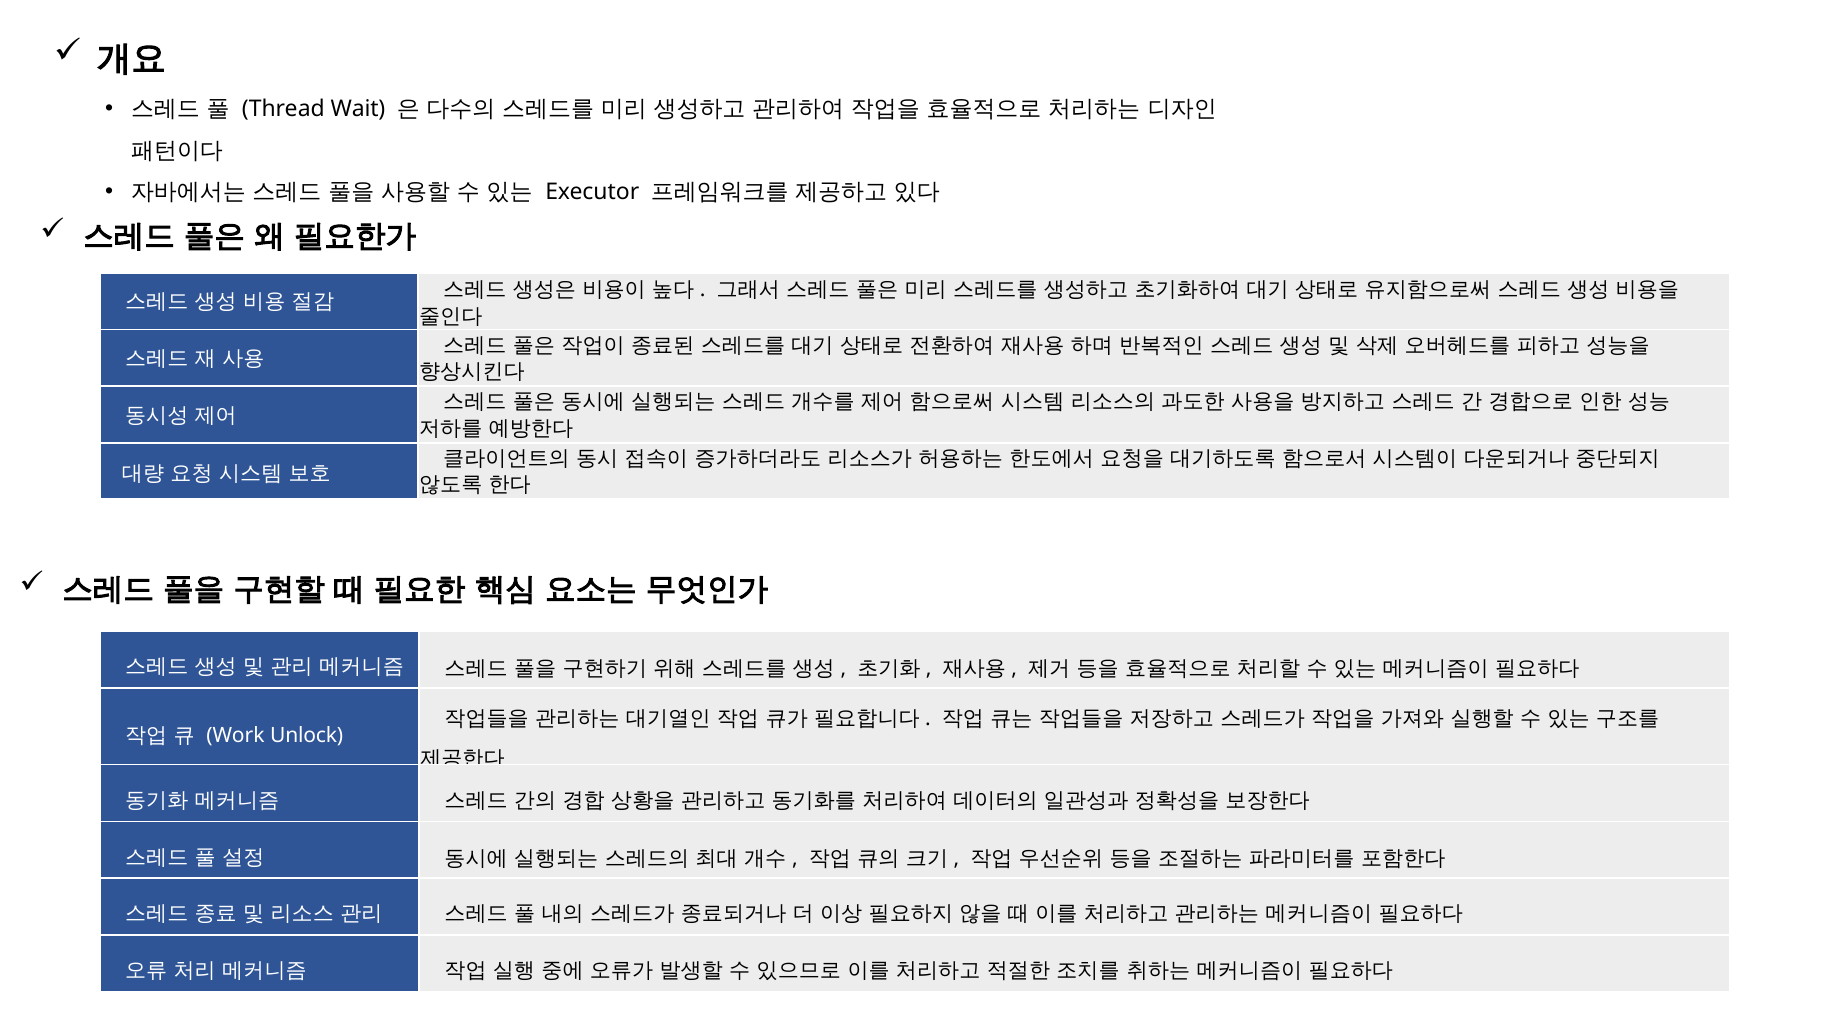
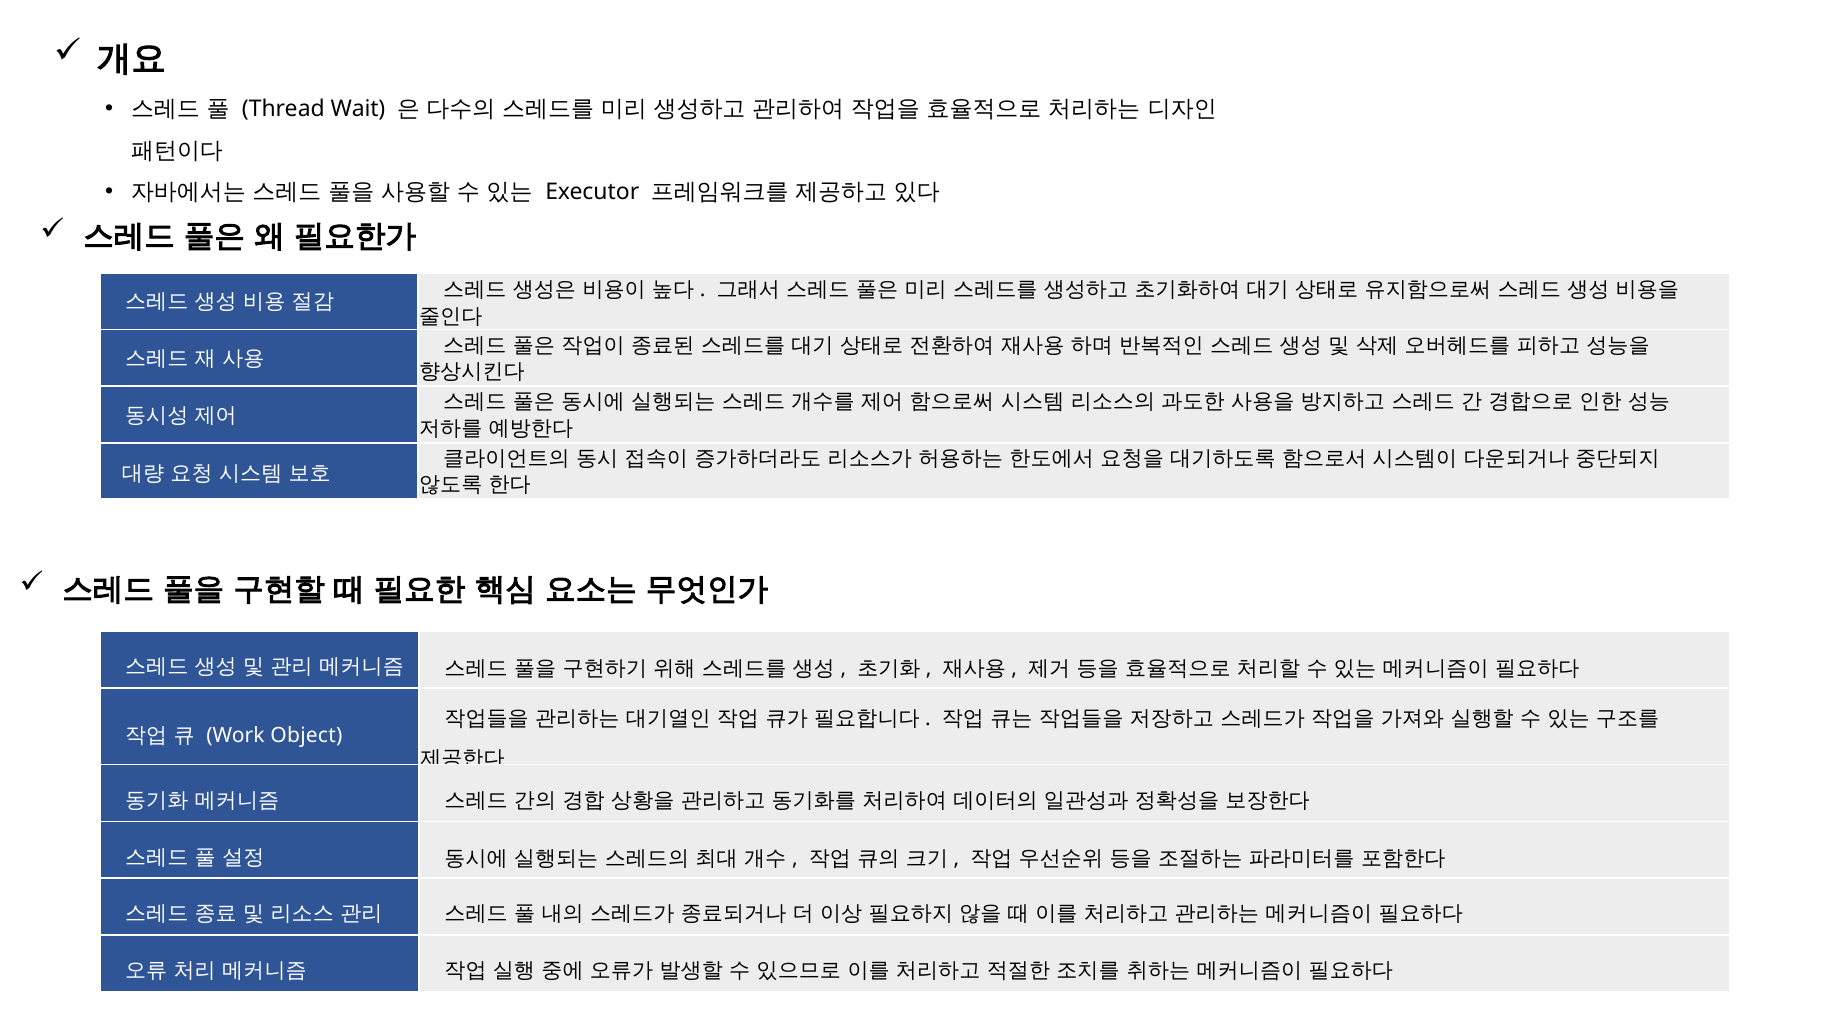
Unlock: Unlock -> Object
